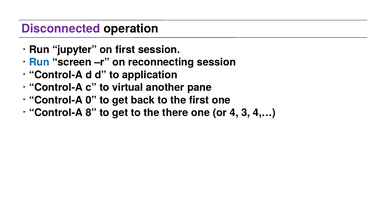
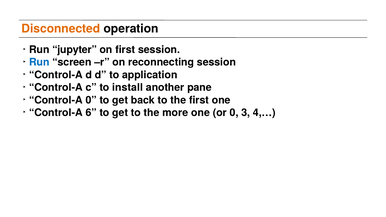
Disconnected colour: purple -> orange
virtual: virtual -> install
8: 8 -> 6
there: there -> more
or 4: 4 -> 0
